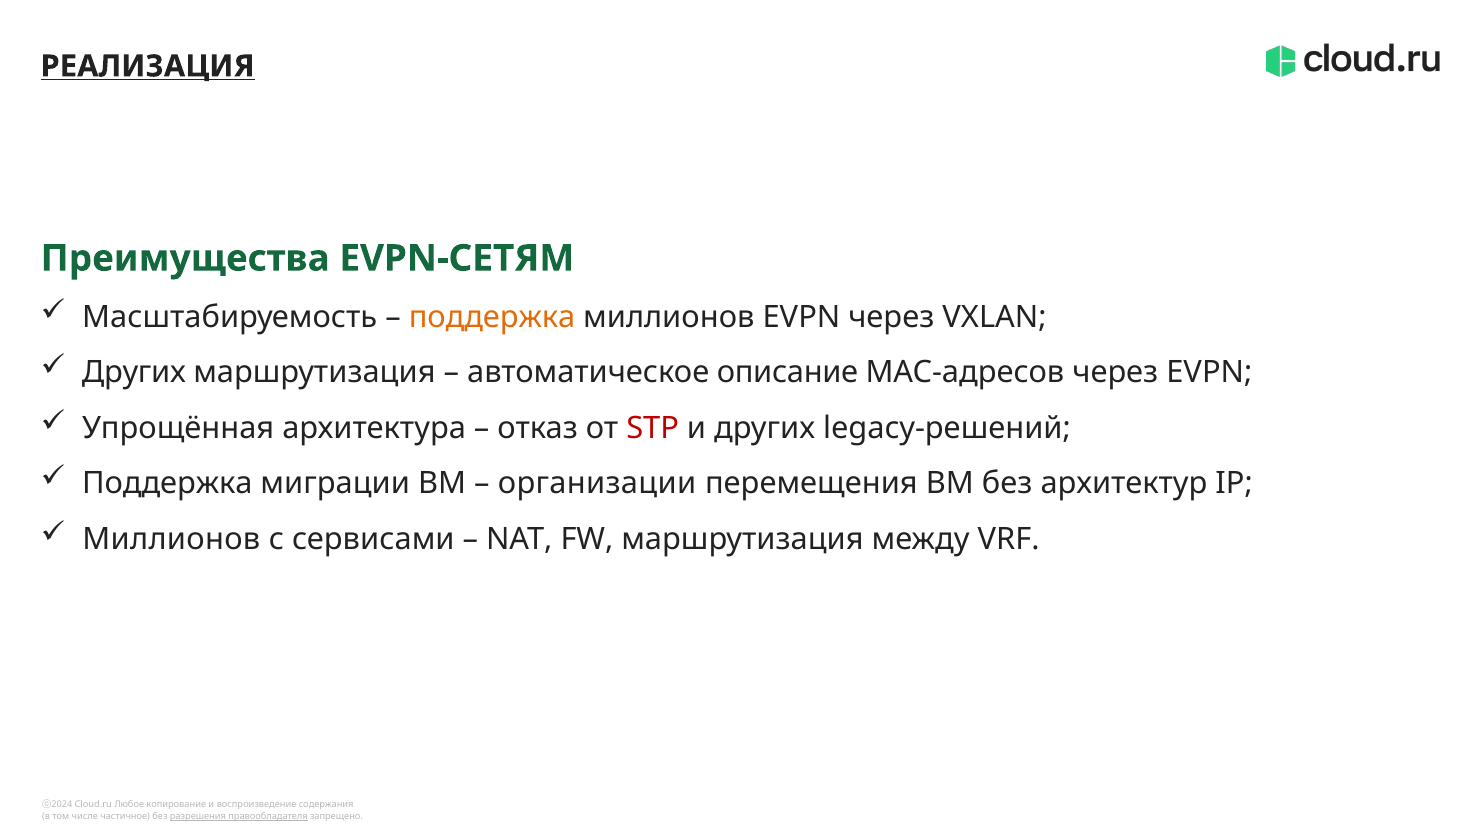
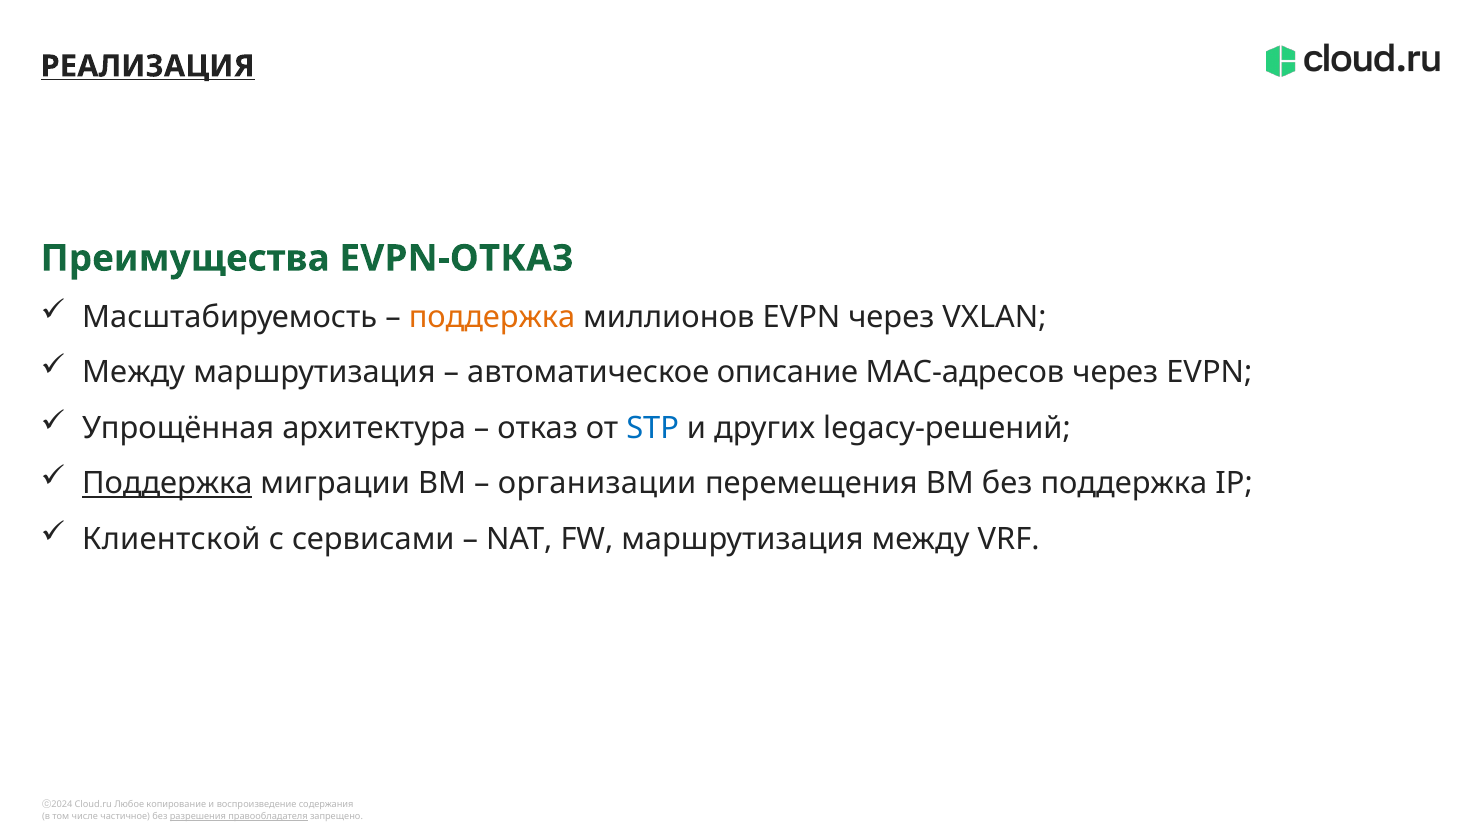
EVPN-СЕТЯМ: EVPN-СЕТЯМ -> EVPN-ОТКАЗ
Других at (134, 373): Других -> Между
STP colour: red -> blue
Поддержка at (167, 484) underline: none -> present
без архитектур: архитектур -> поддержка
Миллионов at (171, 539): Миллионов -> Клиентской
